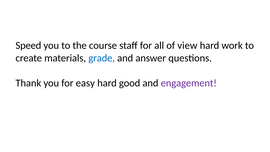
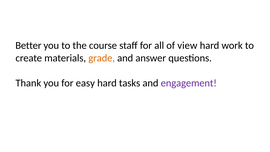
Speed: Speed -> Better
grade colour: blue -> orange
good: good -> tasks
